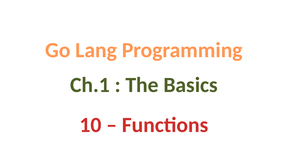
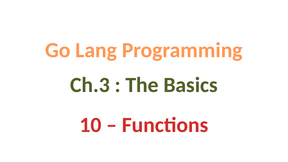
Ch.1: Ch.1 -> Ch.3
